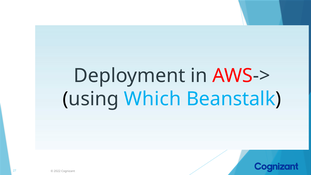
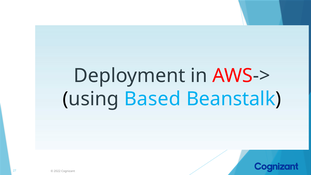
Which: Which -> Based
